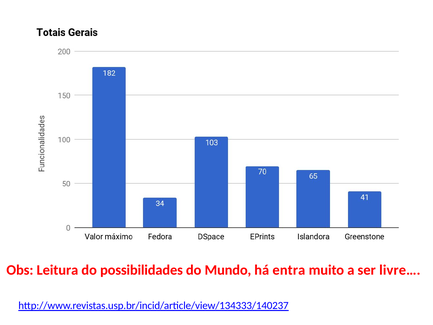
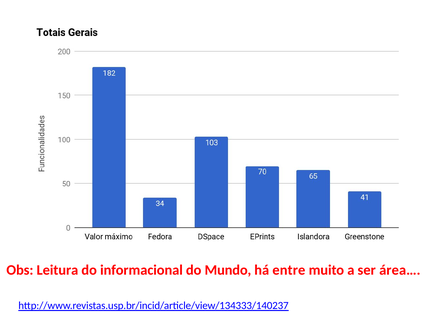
possibilidades: possibilidades -> informacional
entra: entra -> entre
livre…: livre… -> área…
